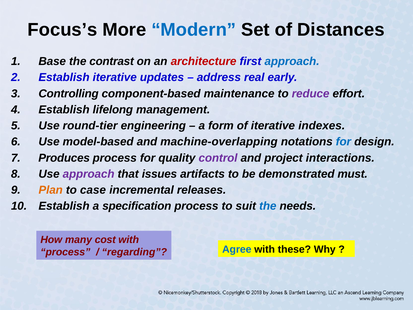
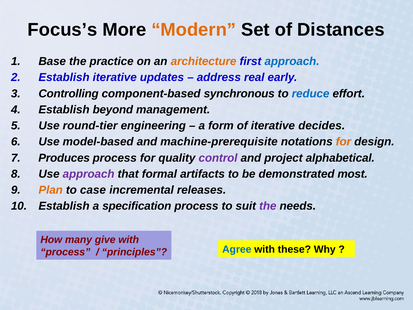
Modern colour: blue -> orange
contrast: contrast -> practice
architecture colour: red -> orange
maintenance: maintenance -> synchronous
reduce colour: purple -> blue
lifelong: lifelong -> beyond
indexes: indexes -> decides
machine-overlapping: machine-overlapping -> machine-prerequisite
for at (343, 142) colour: blue -> orange
interactions: interactions -> alphabetical
issues: issues -> formal
must: must -> most
the at (268, 206) colour: blue -> purple
cost: cost -> give
regarding: regarding -> principles
